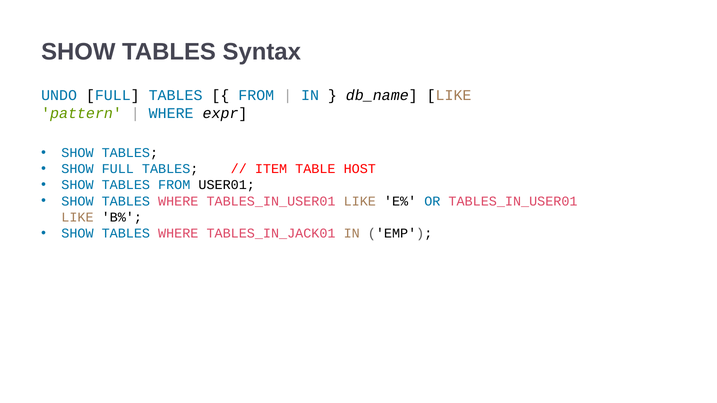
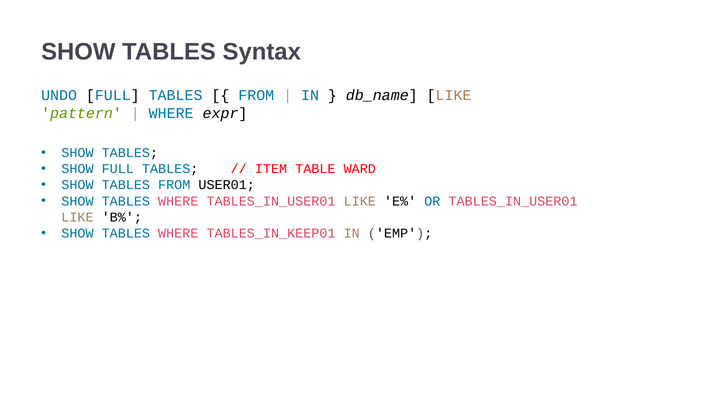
HOST: HOST -> WARD
TABLES_IN_JACK01: TABLES_IN_JACK01 -> TABLES_IN_KEEP01
